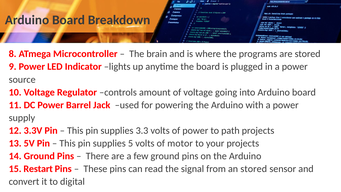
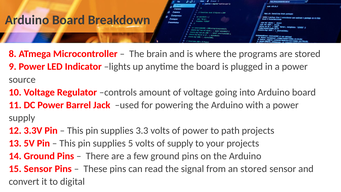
of motor: motor -> supply
15 Restart: Restart -> Sensor
